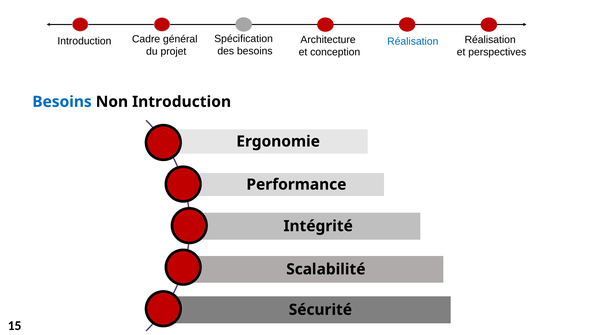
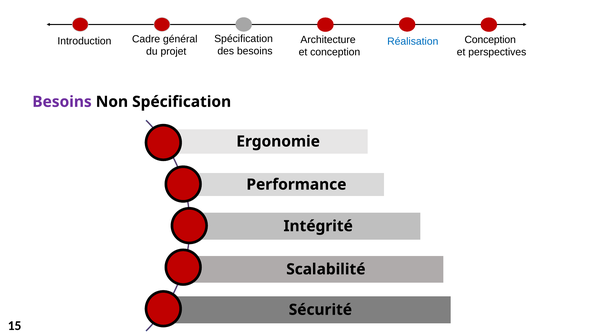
Réalisation at (490, 40): Réalisation -> Conception
Besoins at (62, 102) colour: blue -> purple
Non Introduction: Introduction -> Spécification
